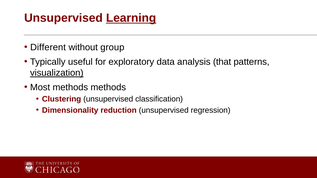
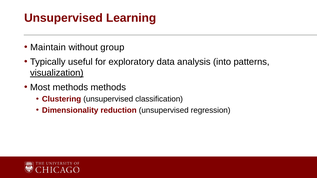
Learning underline: present -> none
Different: Different -> Maintain
that: that -> into
